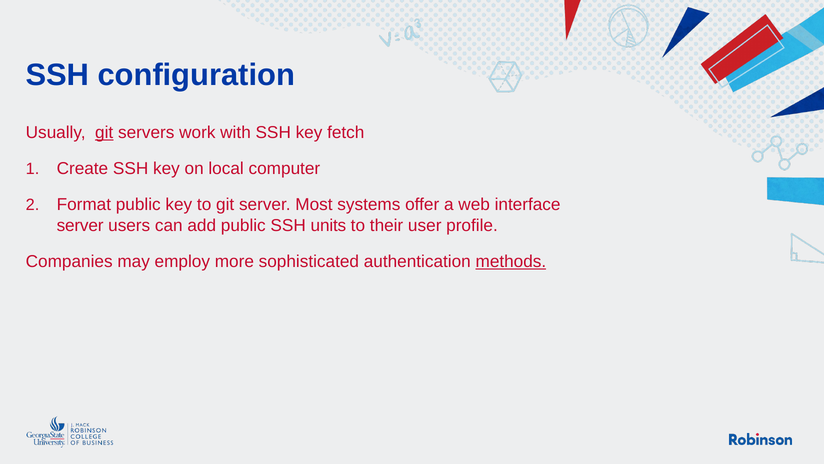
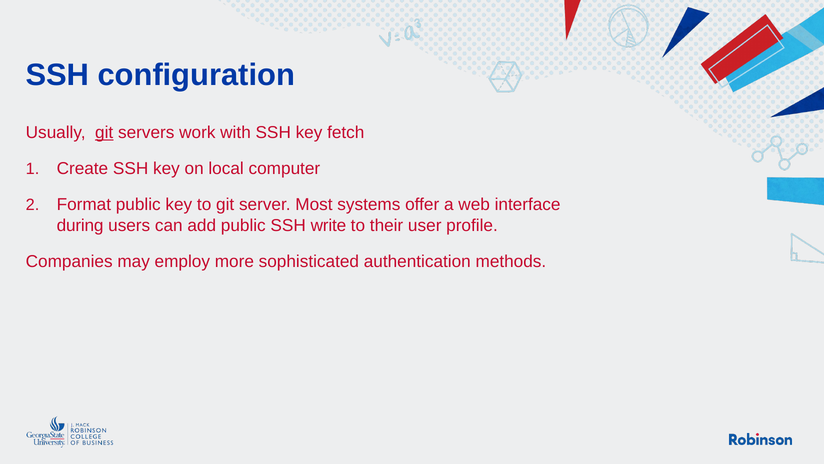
server at (80, 225): server -> during
units: units -> write
methods underline: present -> none
